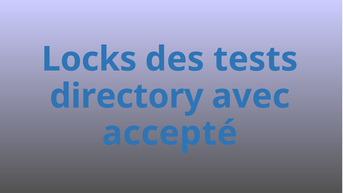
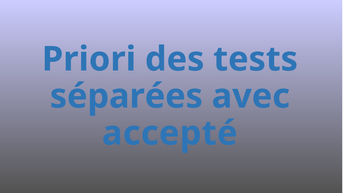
Locks: Locks -> Priori
directory: directory -> séparées
